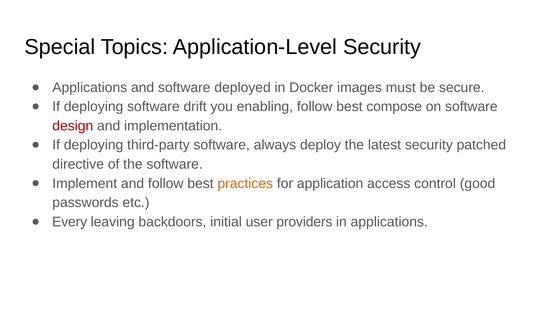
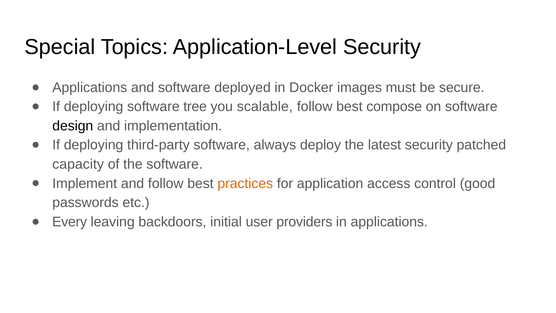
drift: drift -> tree
enabling: enabling -> scalable
design colour: red -> black
directive: directive -> capacity
